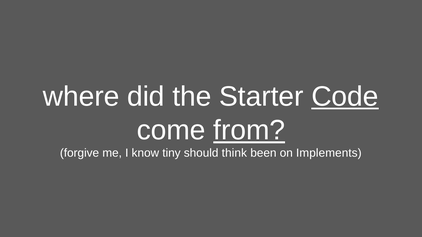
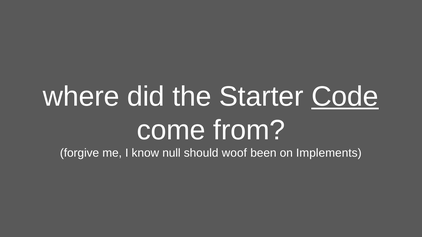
from underline: present -> none
tiny: tiny -> null
think: think -> woof
